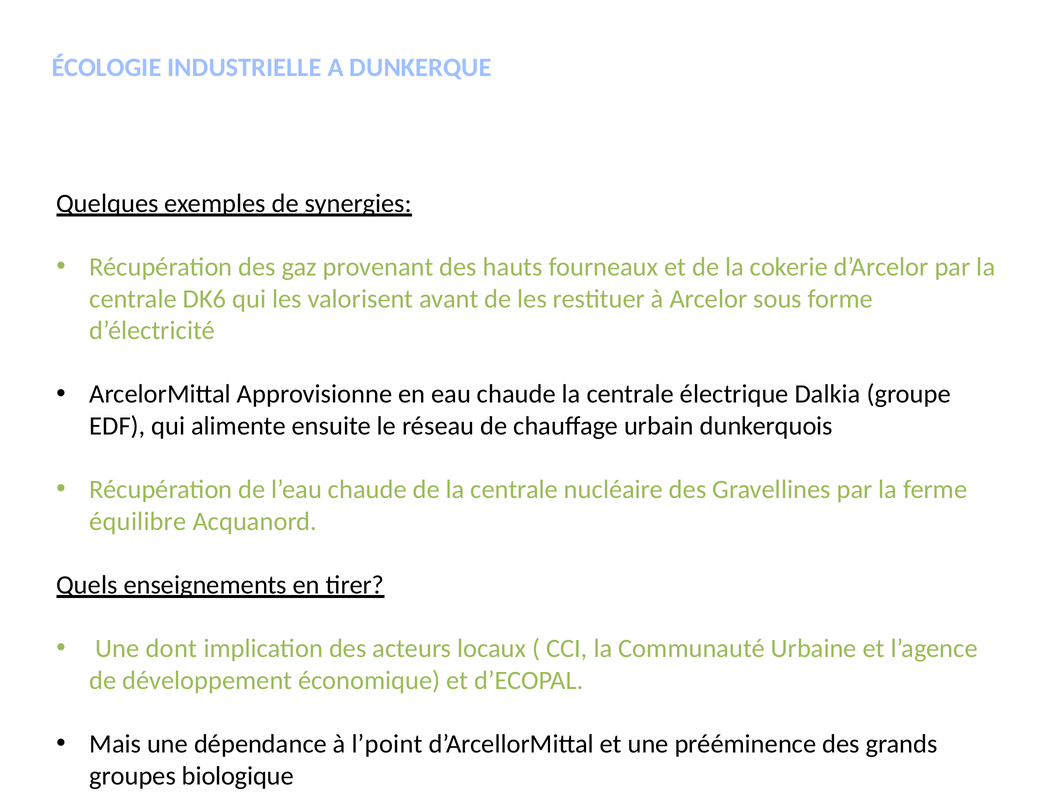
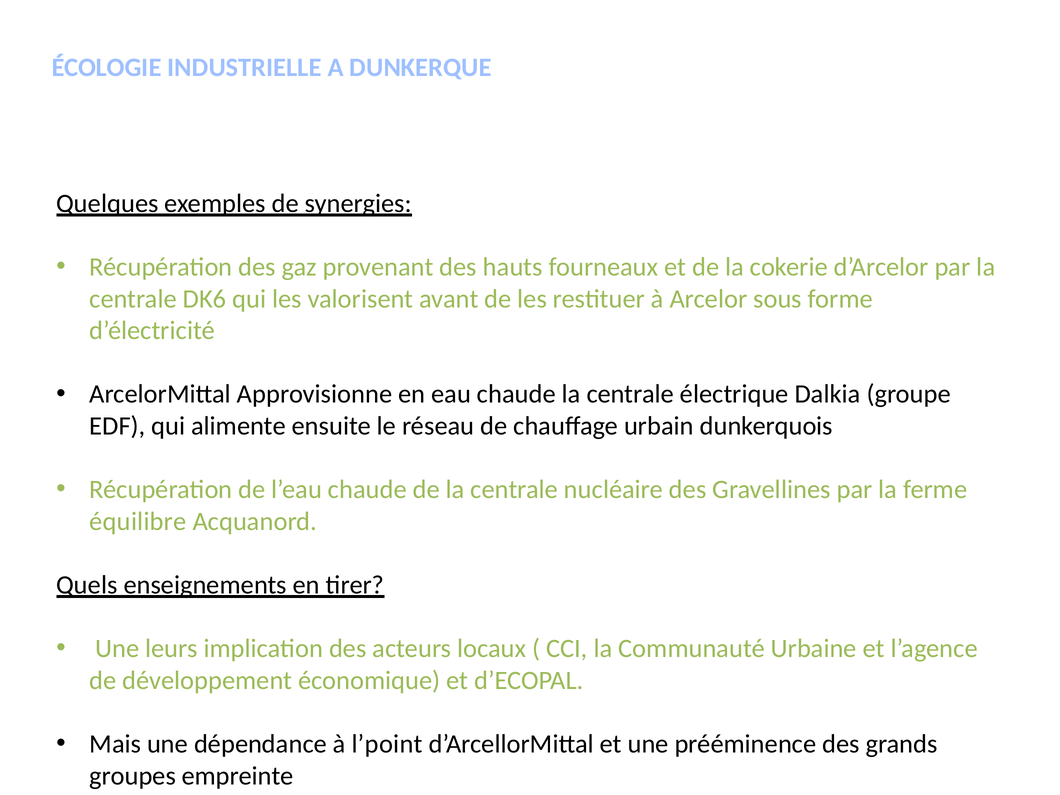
dont: dont -> leurs
biologique: biologique -> empreinte
